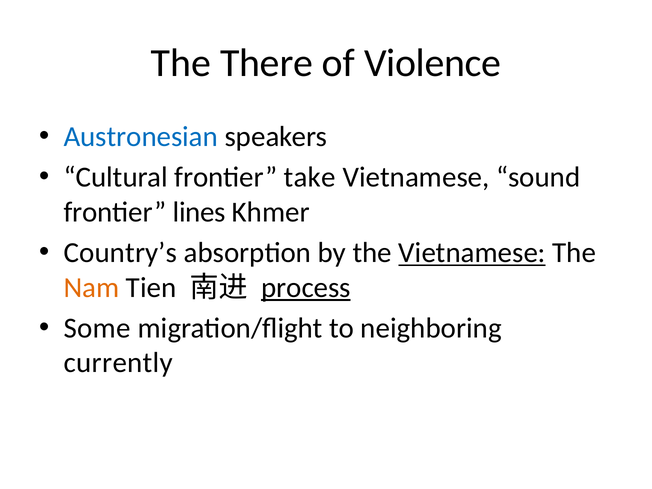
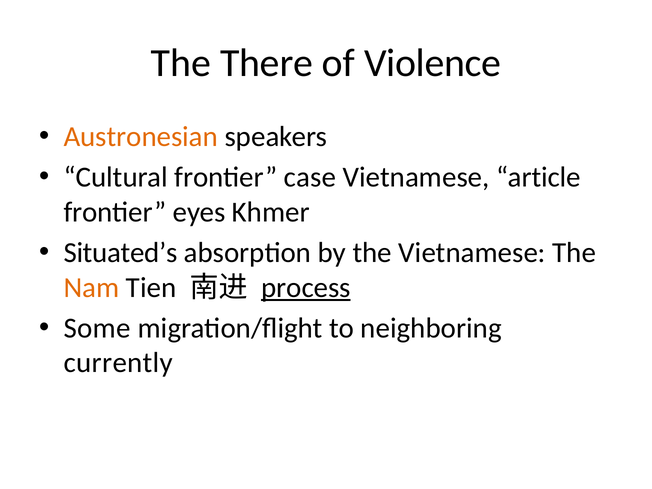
Austronesian colour: blue -> orange
take: take -> case
sound: sound -> article
lines: lines -> eyes
Country’s: Country’s -> Situated’s
Vietnamese at (472, 253) underline: present -> none
